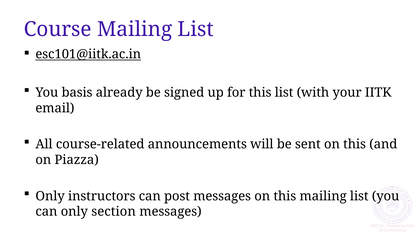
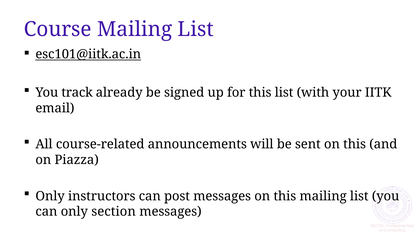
basis: basis -> track
